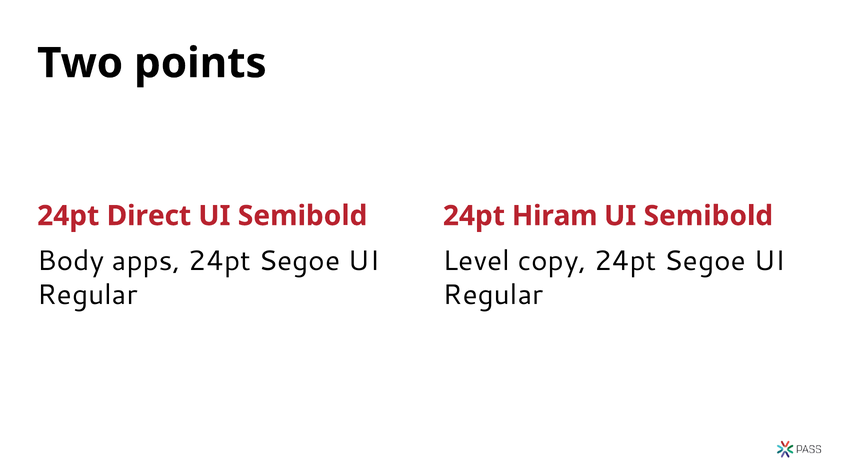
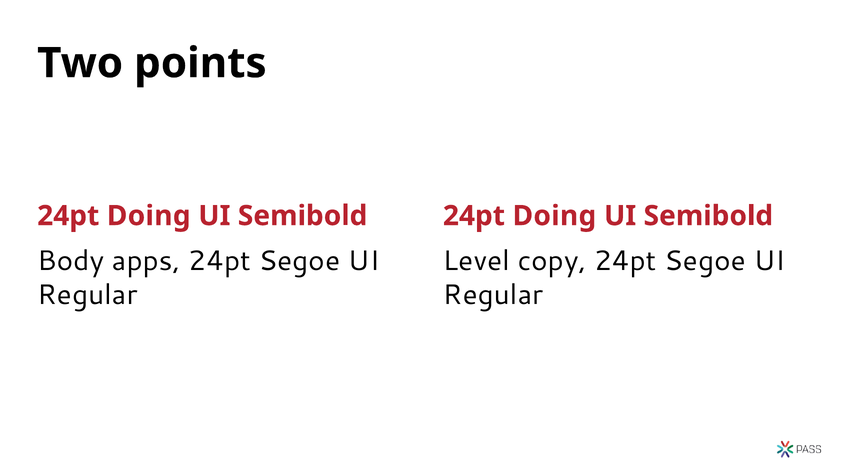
Direct at (149, 216): Direct -> Doing
Semibold 24pt Hiram: Hiram -> Doing
